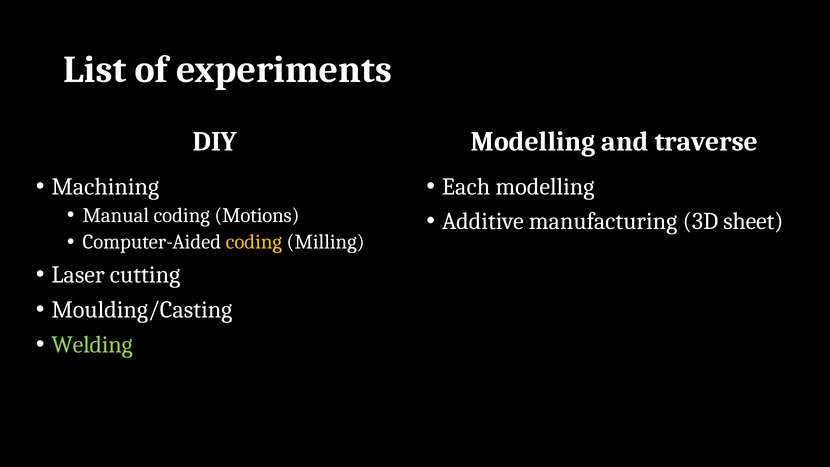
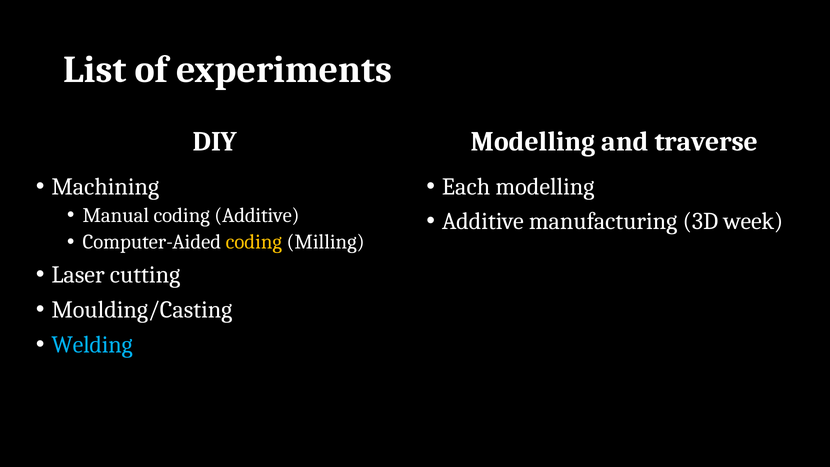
coding Motions: Motions -> Additive
sheet: sheet -> week
Welding colour: light green -> light blue
